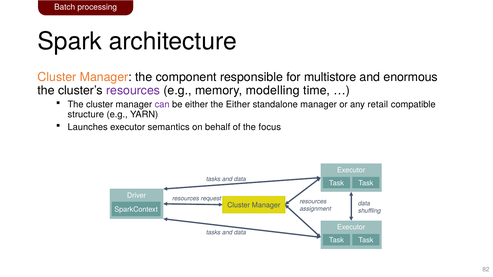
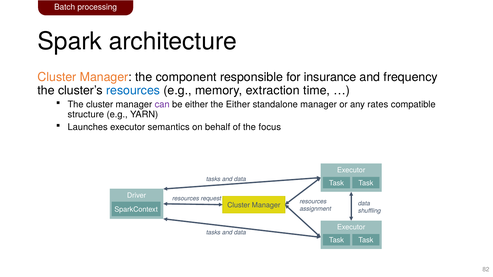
multistore: multistore -> insurance
enormous: enormous -> frequency
resources at (133, 91) colour: purple -> blue
modelling: modelling -> extraction
retail: retail -> rates
